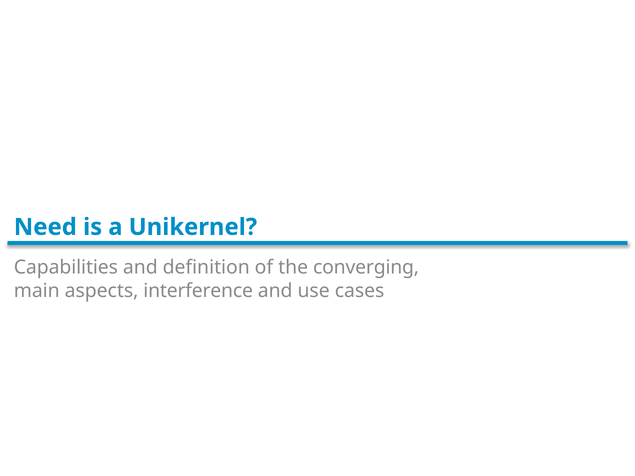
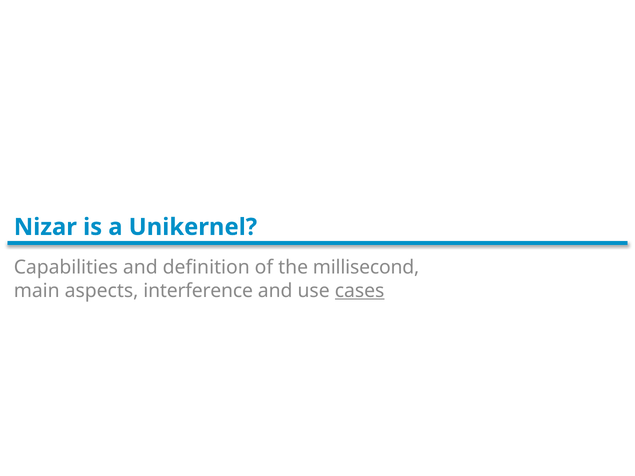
Need: Need -> Nizar
converging: converging -> millisecond
cases underline: none -> present
